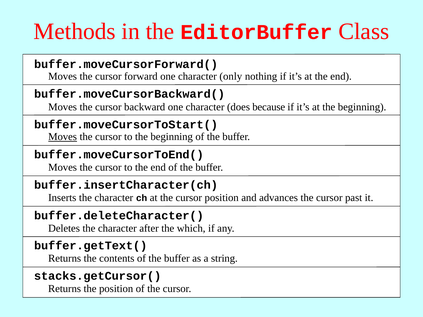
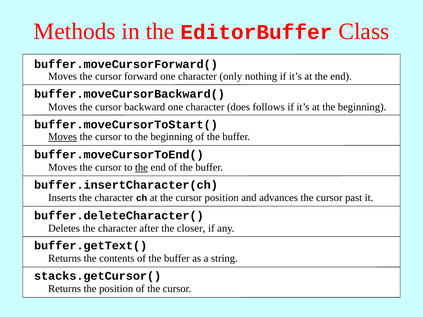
because: because -> follows
the at (141, 167) underline: none -> present
which: which -> closer
